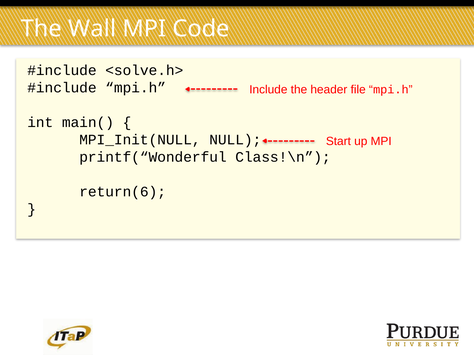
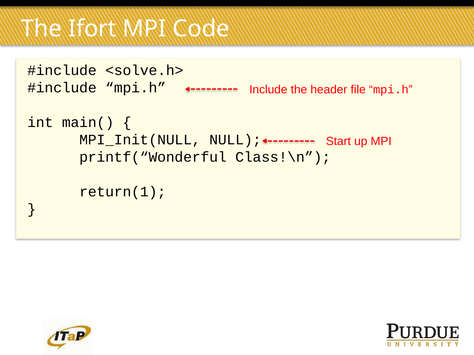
Wall: Wall -> Ifort
return(6: return(6 -> return(1
